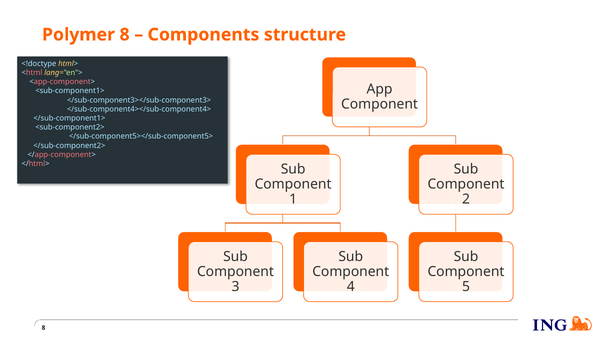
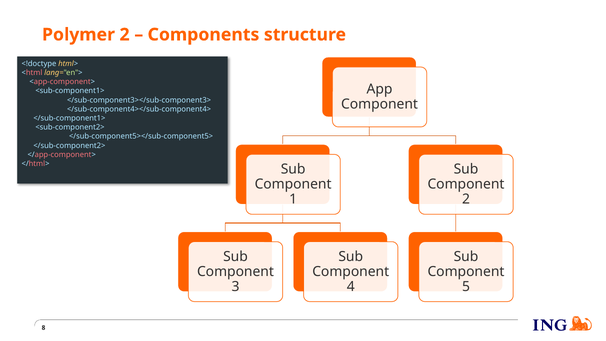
Polymer 8: 8 -> 2
